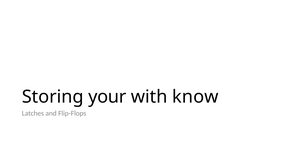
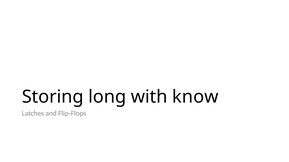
your: your -> long
